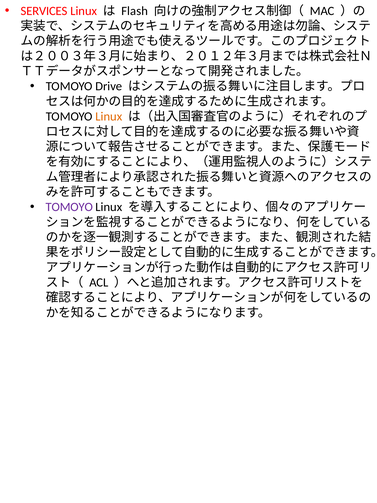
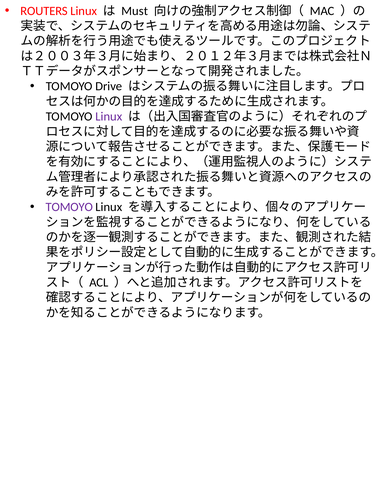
SERVICES: SERVICES -> ROUTERS
Flash: Flash -> Must
Linux at (109, 116) colour: orange -> purple
